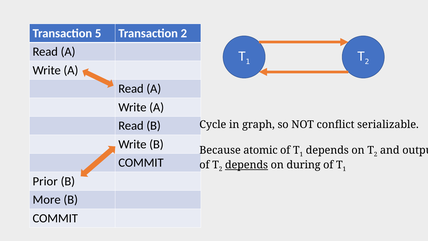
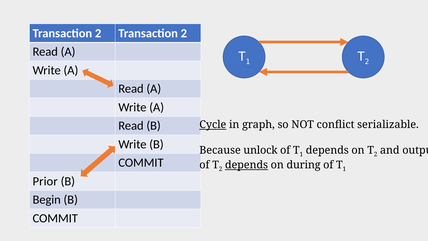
5 at (98, 33): 5 -> 2
Cycle underline: none -> present
atomic: atomic -> unlock
More: More -> Begin
